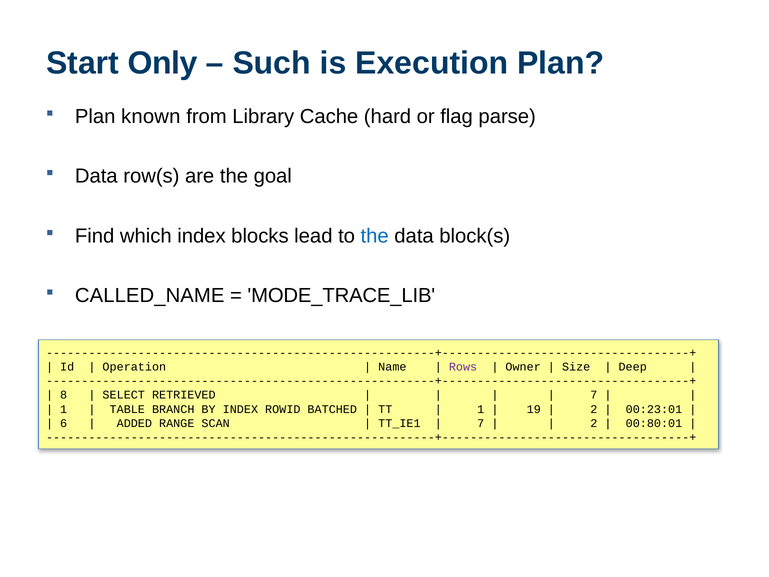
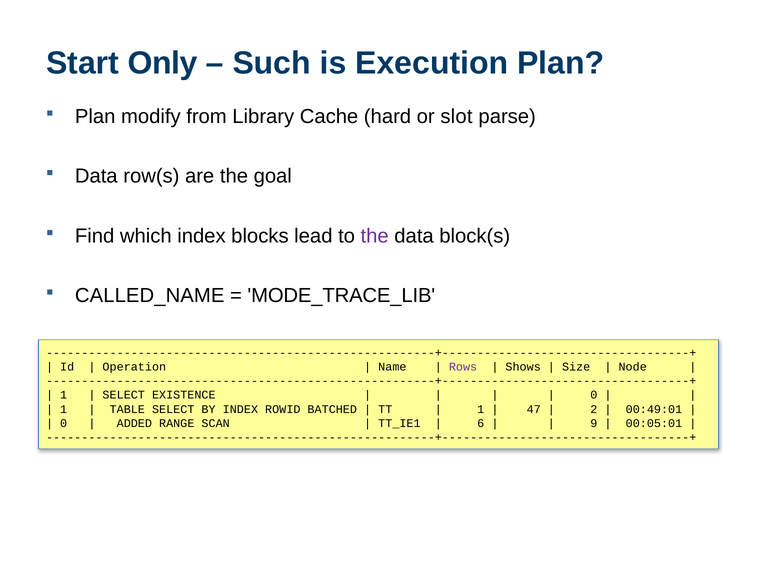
known: known -> modify
flag: flag -> slot
the at (375, 236) colour: blue -> purple
Owner: Owner -> Shows
Deep: Deep -> Node
8 at (64, 395): 8 -> 1
RETRIEVED: RETRIEVED -> EXISTENCE
7 at (594, 395): 7 -> 0
TABLE BRANCH: BRANCH -> SELECT
19: 19 -> 47
00:23:01: 00:23:01 -> 00:49:01
6 at (64, 423): 6 -> 0
7 at (481, 423): 7 -> 6
2 at (594, 423): 2 -> 9
00:80:01: 00:80:01 -> 00:05:01
